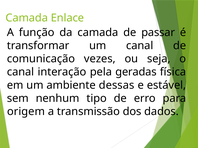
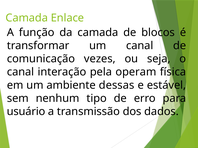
passar: passar -> blocos
geradas: geradas -> operam
origem: origem -> usuário
